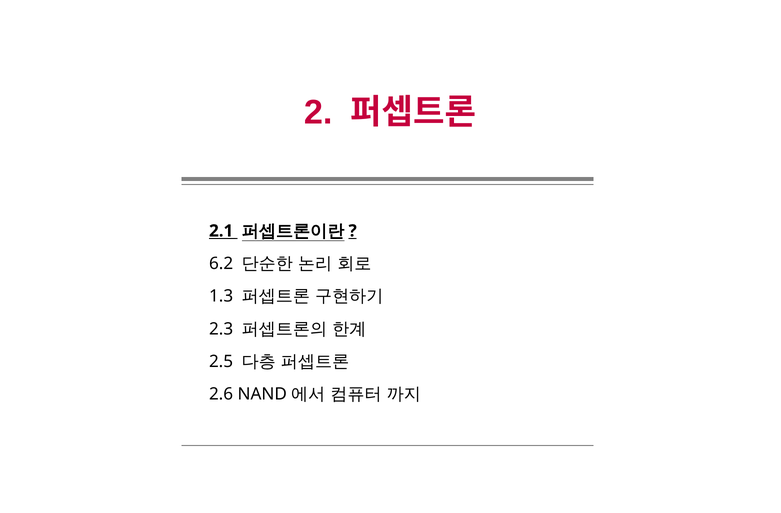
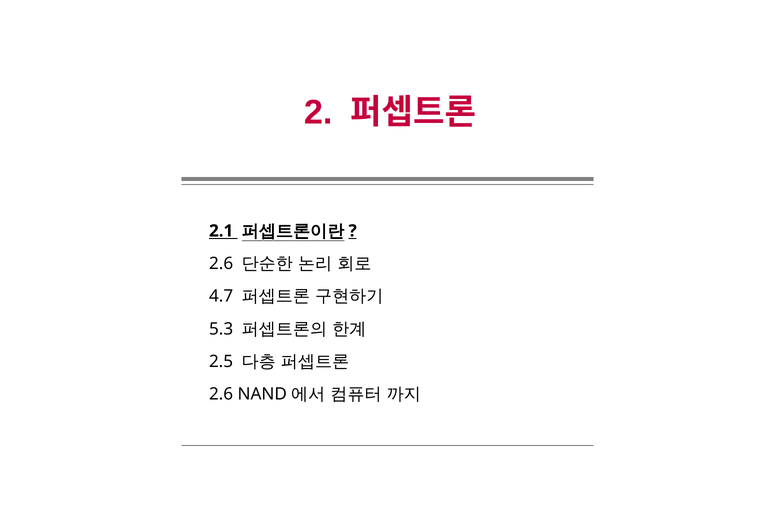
6.2 at (221, 264): 6.2 -> 2.6
1.3: 1.3 -> 4.7
2.3: 2.3 -> 5.3
